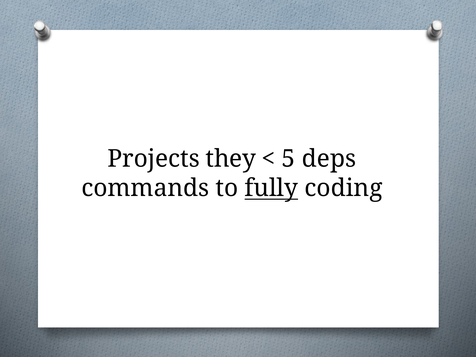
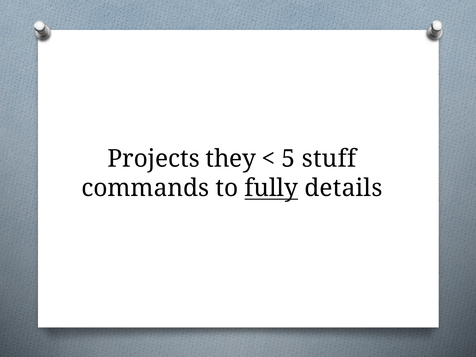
deps: deps -> stuff
coding: coding -> details
